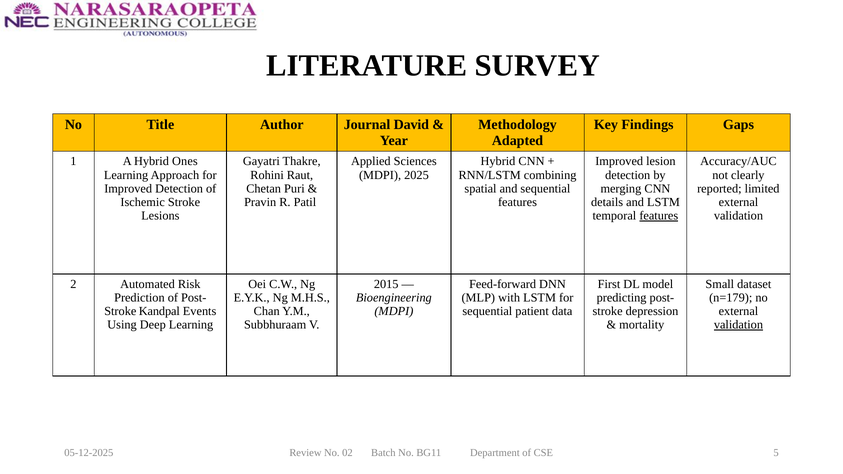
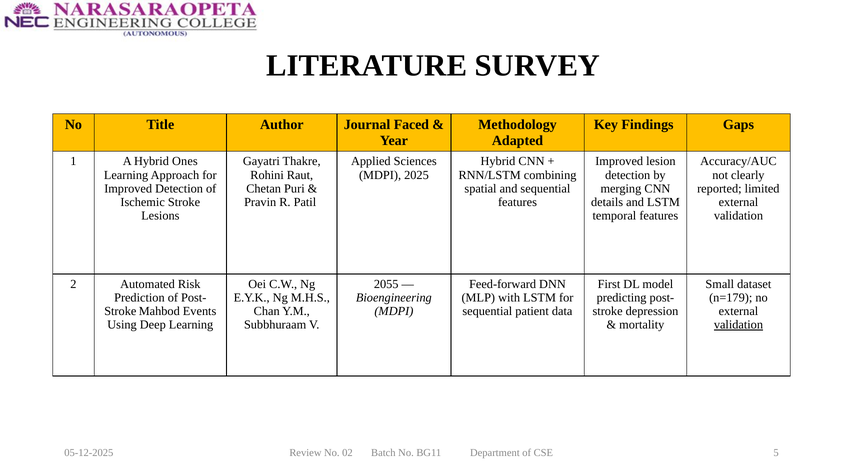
David: David -> Faced
features at (659, 216) underline: present -> none
2015: 2015 -> 2055
Kandpal: Kandpal -> Mahbod
